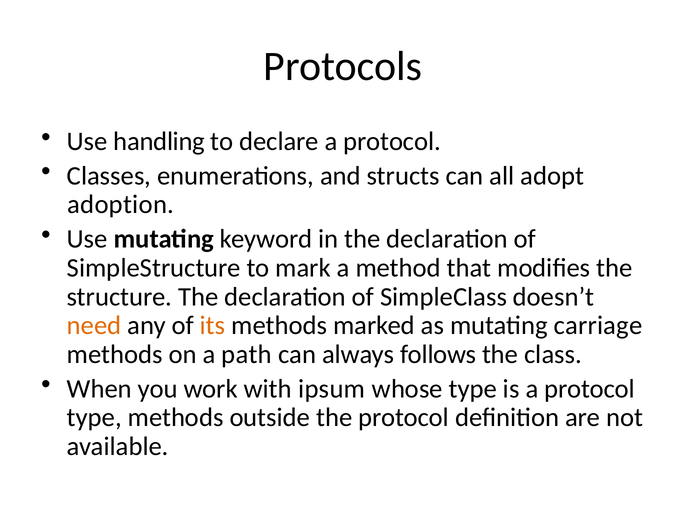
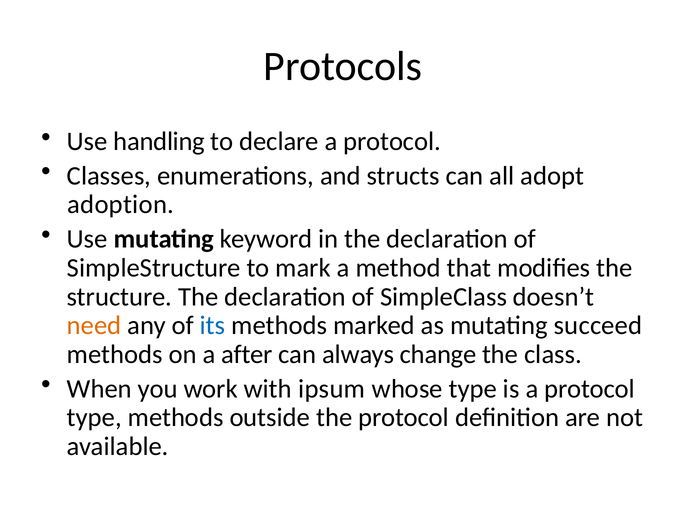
its colour: orange -> blue
carriage: carriage -> succeed
path: path -> after
follows: follows -> change
